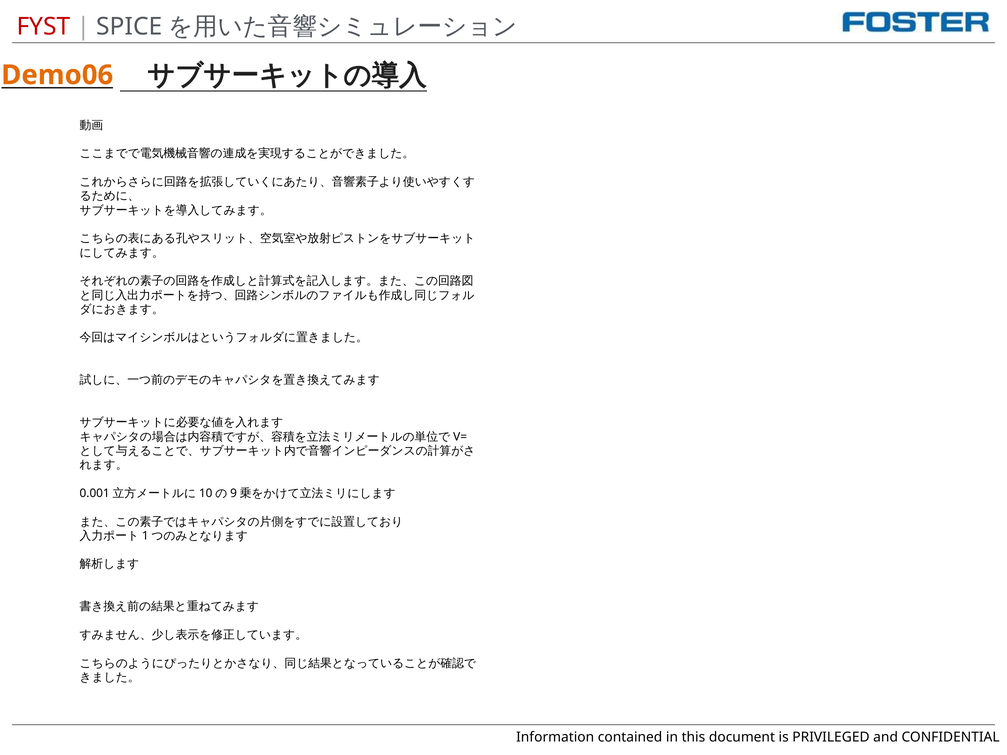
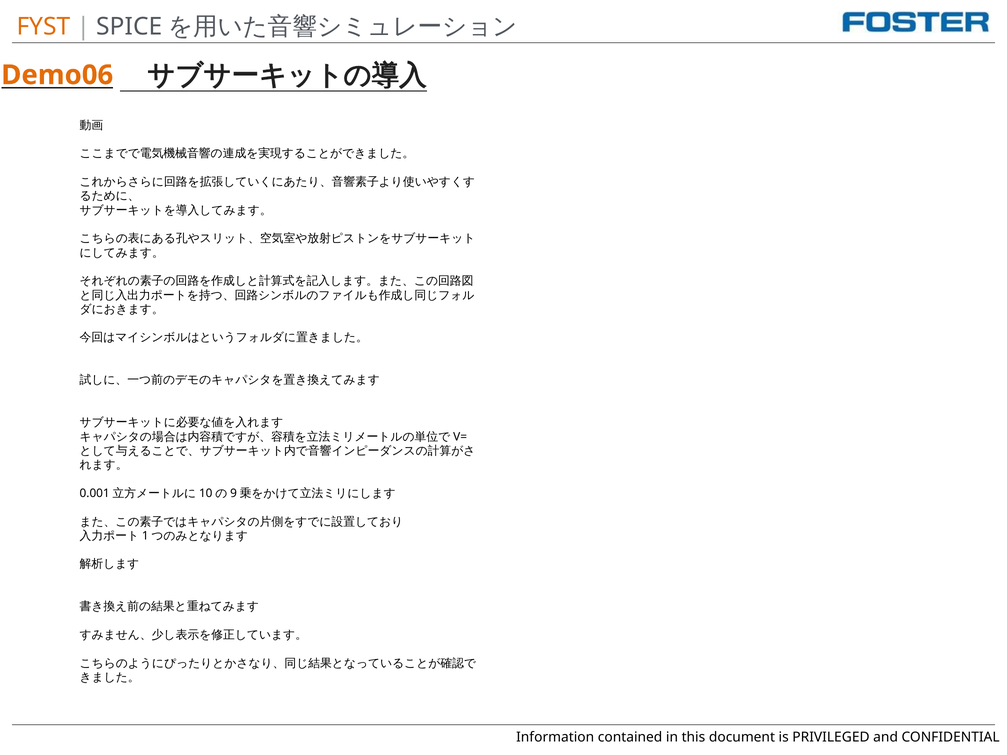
FYST colour: red -> orange
